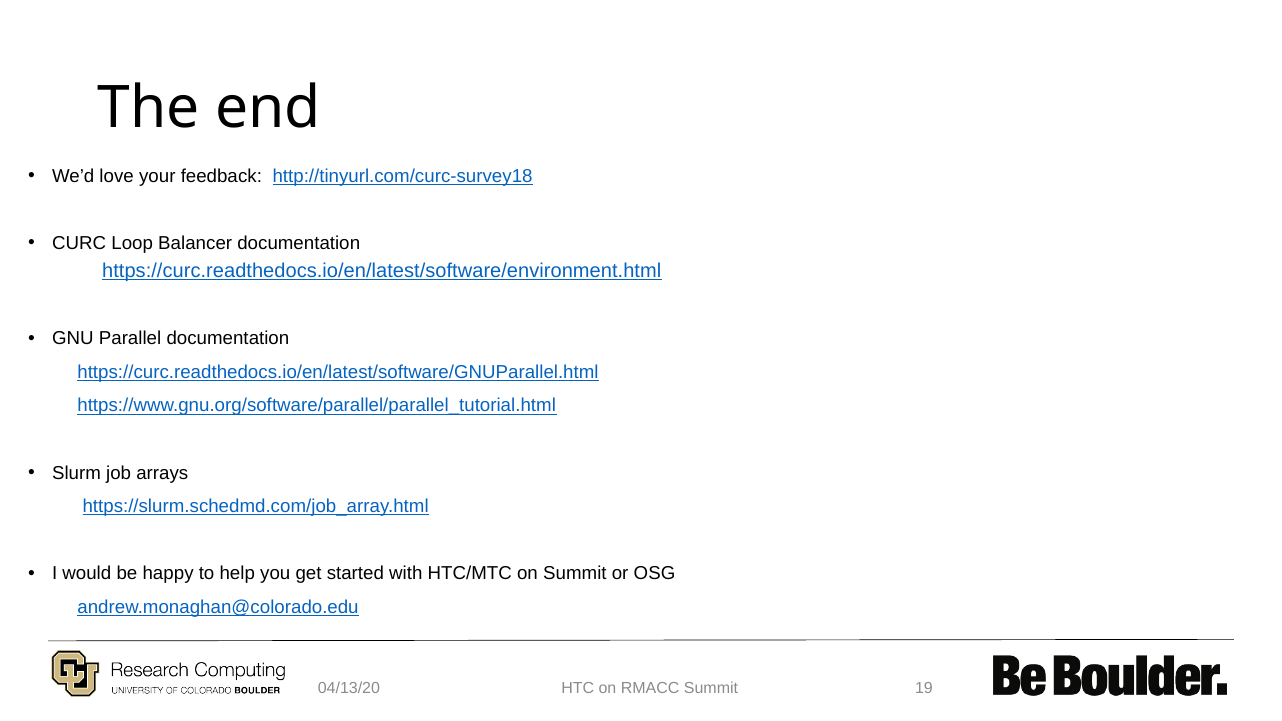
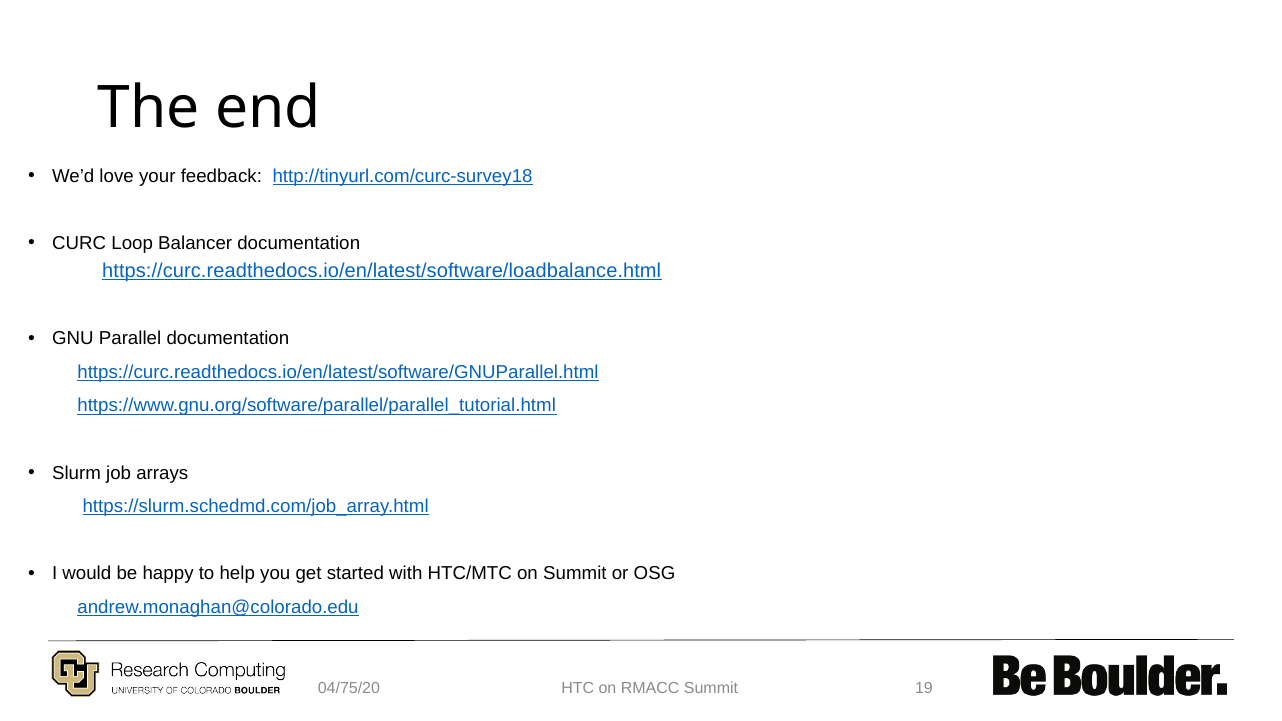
https://curc.readthedocs.io/en/latest/software/environment.html: https://curc.readthedocs.io/en/latest/software/environment.html -> https://curc.readthedocs.io/en/latest/software/loadbalance.html
04/13/20: 04/13/20 -> 04/75/20
